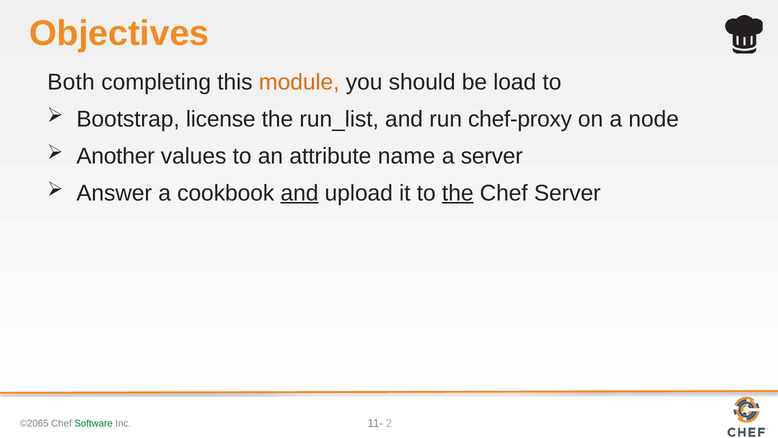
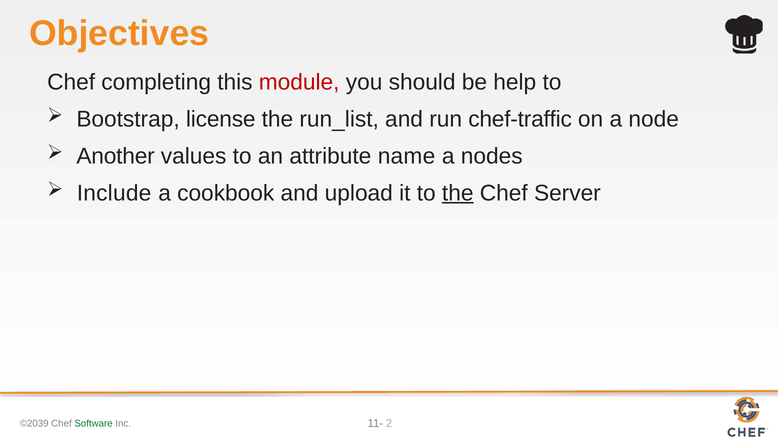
Both at (71, 82): Both -> Chef
module colour: orange -> red
load: load -> help
chef-proxy: chef-proxy -> chef-traffic
a server: server -> nodes
Answer: Answer -> Include
and at (299, 193) underline: present -> none
©2065: ©2065 -> ©2039
